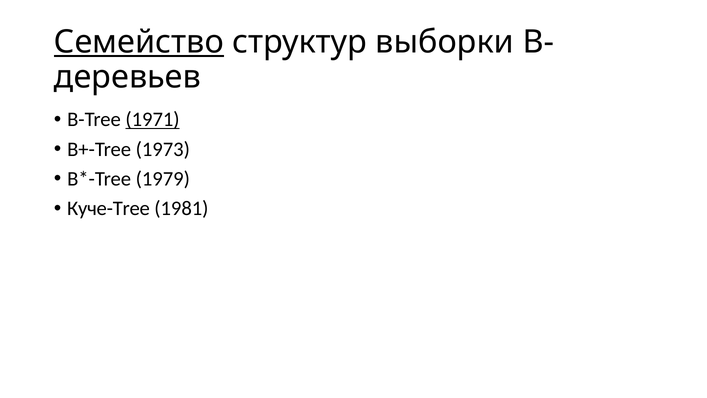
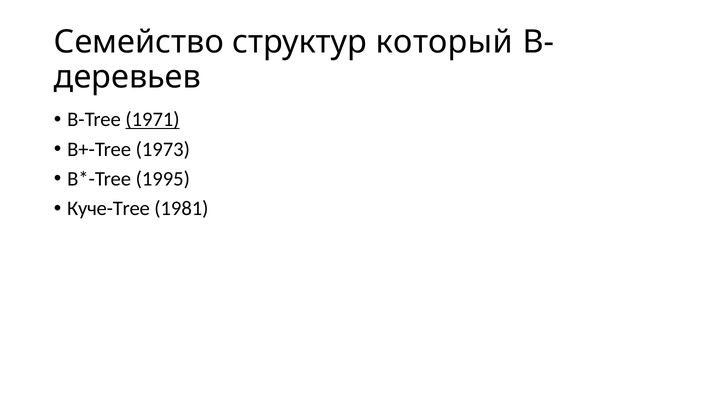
Семейство underline: present -> none
выборки: выборки -> который
1979: 1979 -> 1995
